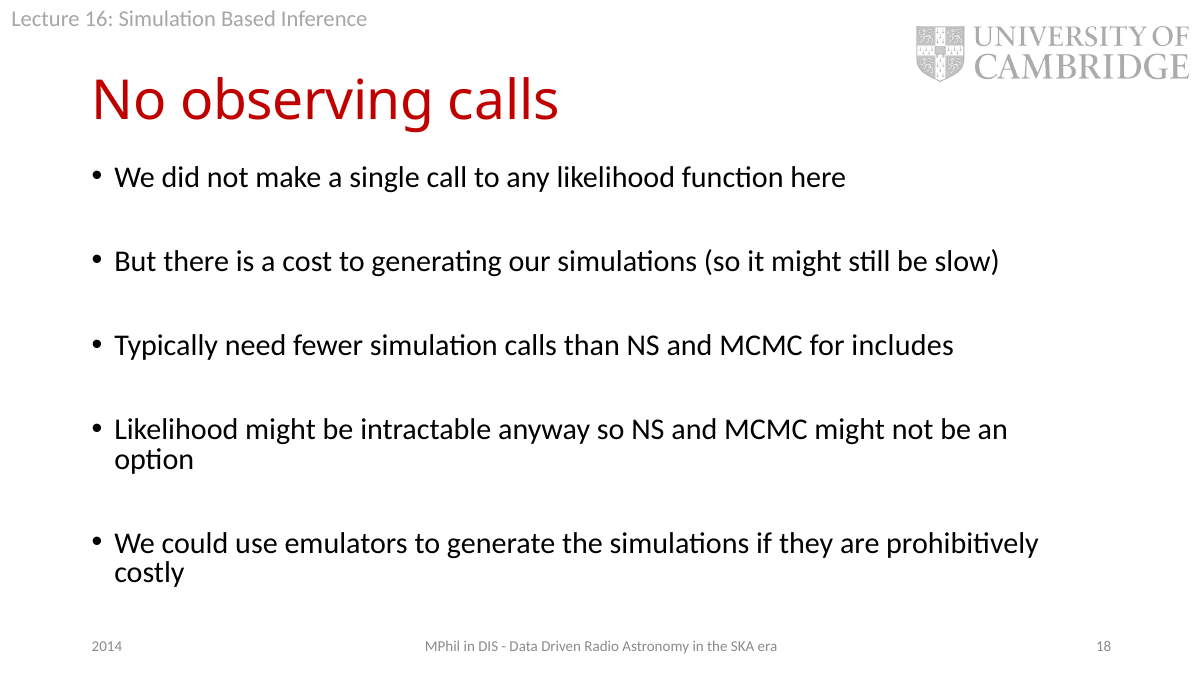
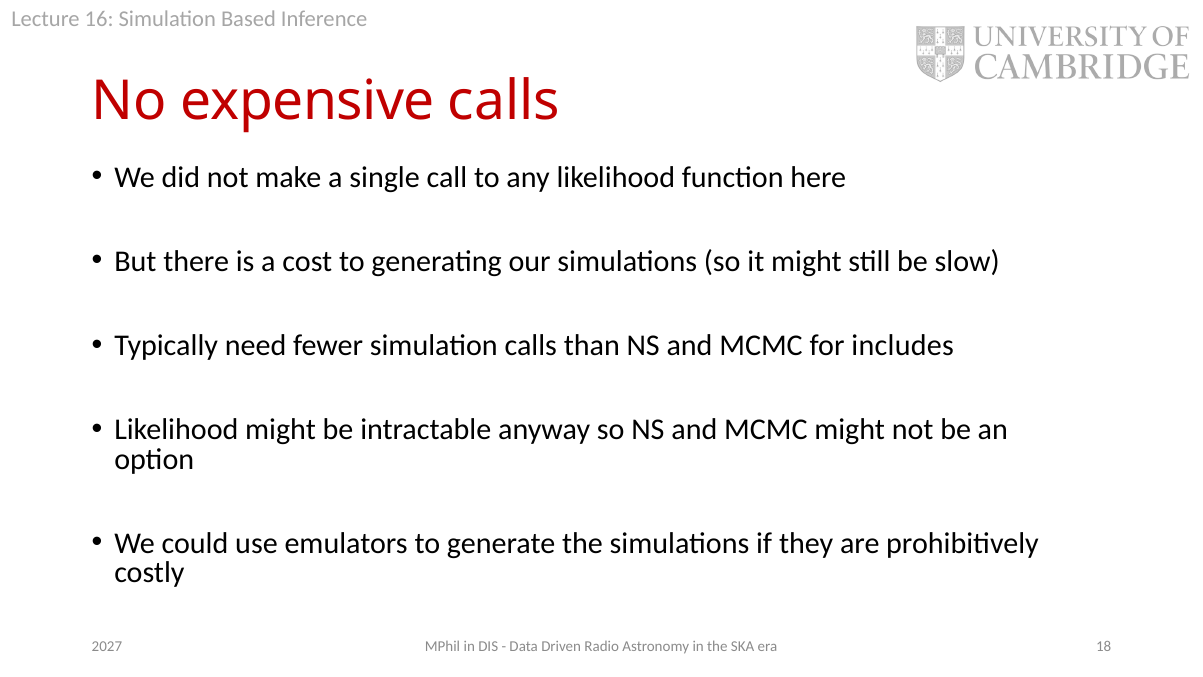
observing: observing -> expensive
2014: 2014 -> 2027
